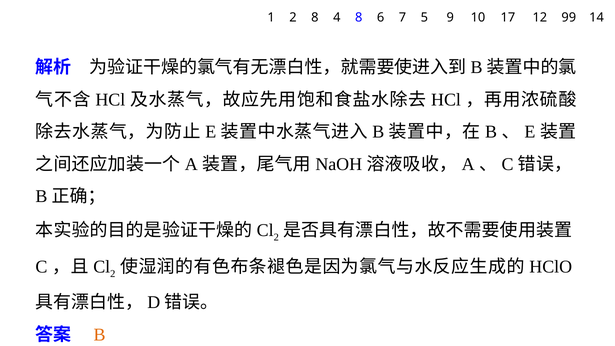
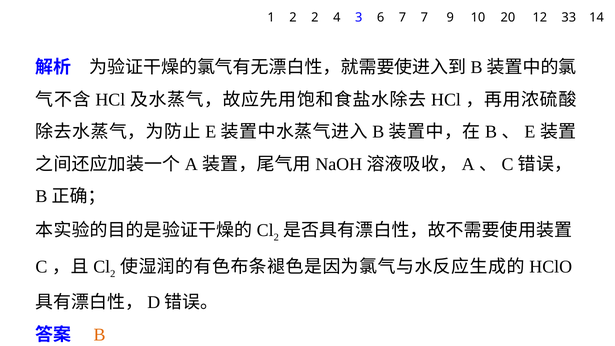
2 8: 8 -> 2
4 8: 8 -> 3
7 5: 5 -> 7
17: 17 -> 20
99: 99 -> 33
